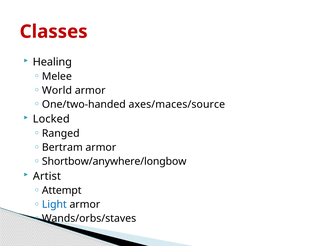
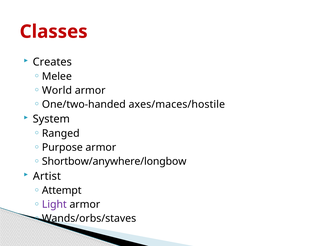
Healing: Healing -> Creates
axes/maces/source: axes/maces/source -> axes/maces/hostile
Locked: Locked -> System
Bertram: Bertram -> Purpose
Light colour: blue -> purple
